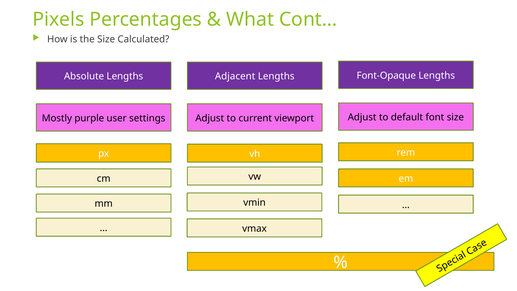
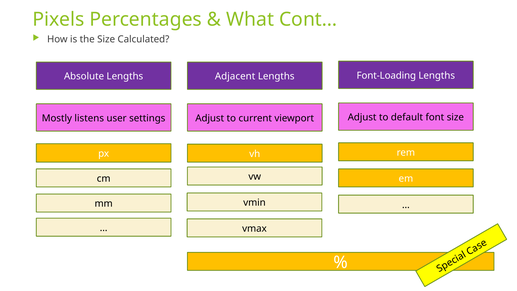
Font-Opaque: Font-Opaque -> Font-Loading
purple: purple -> listens
